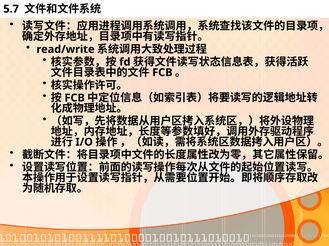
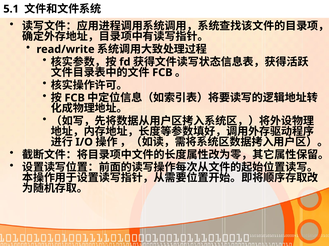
5.7: 5.7 -> 5.1
